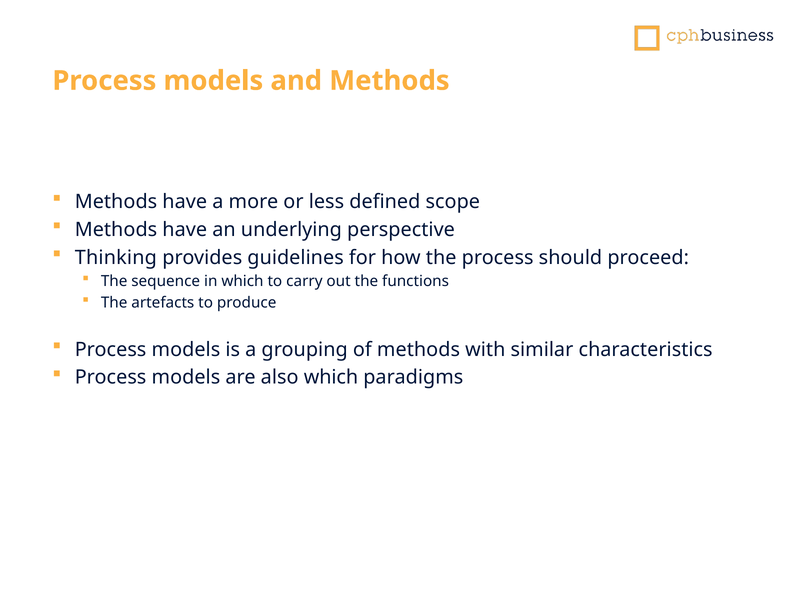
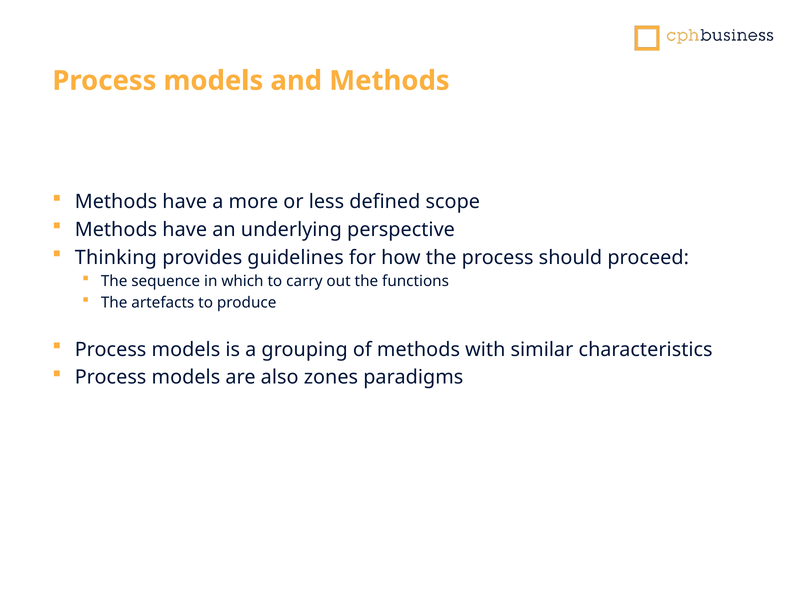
also which: which -> zones
